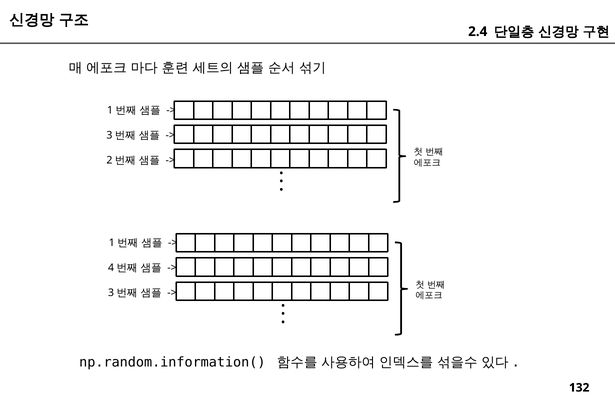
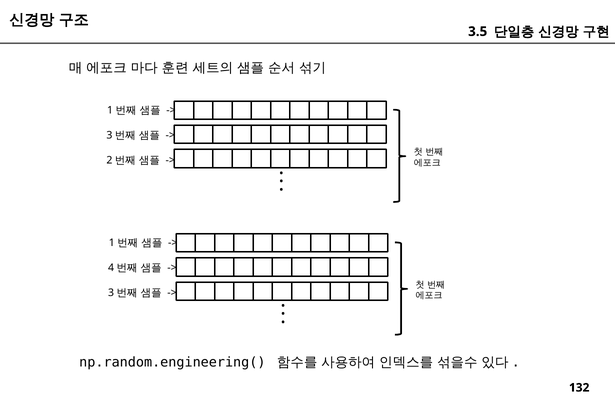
2.4: 2.4 -> 3.5
np.random.information(: np.random.information( -> np.random.engineering(
